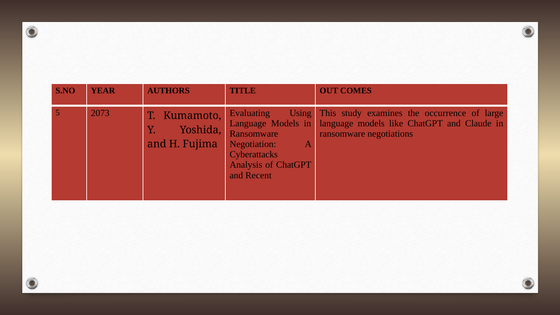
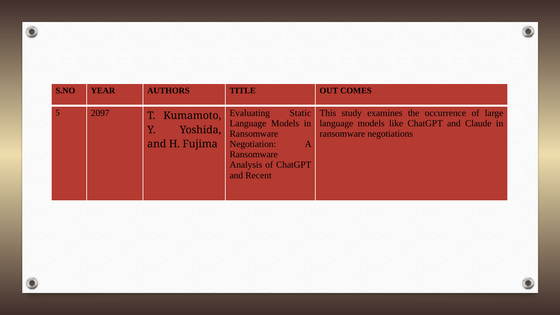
2073: 2073 -> 2097
Using: Using -> Static
Cyberattacks at (254, 155): Cyberattacks -> Ransomware
